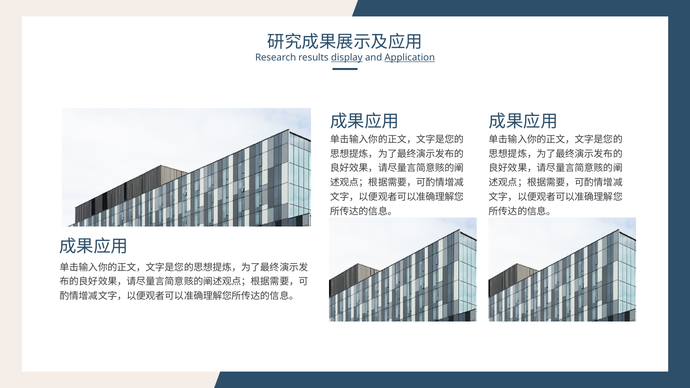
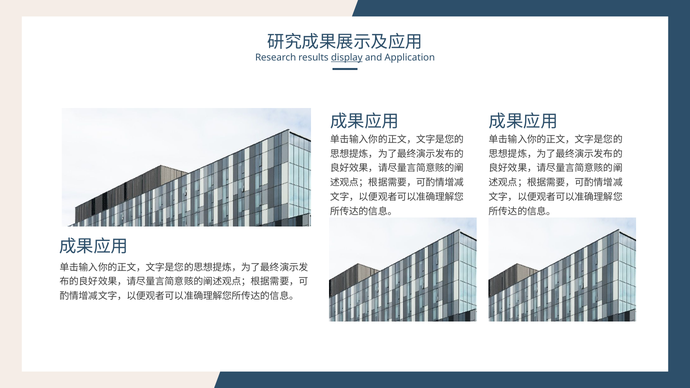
Application underline: present -> none
